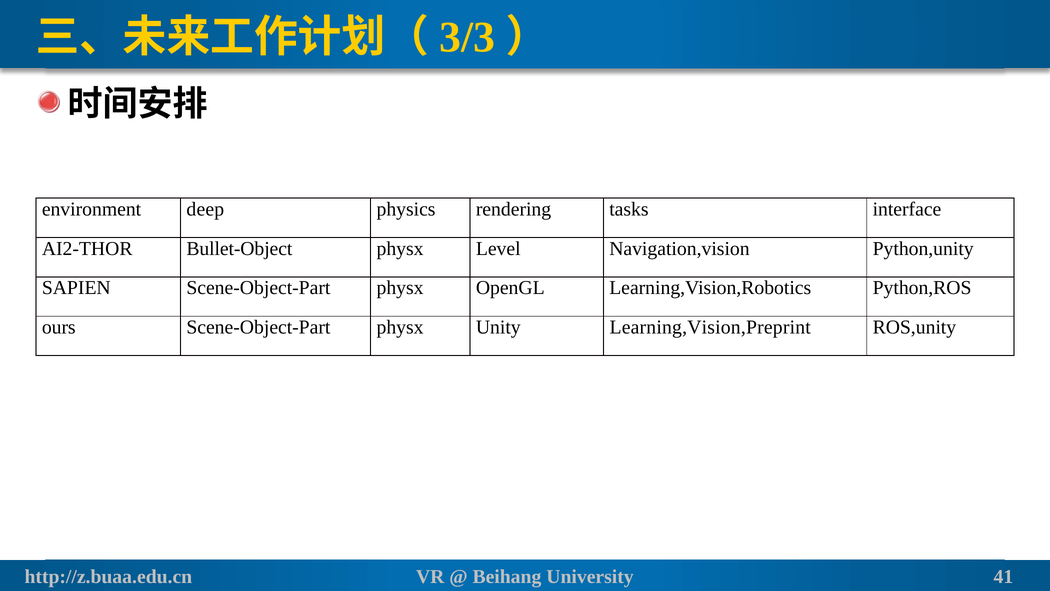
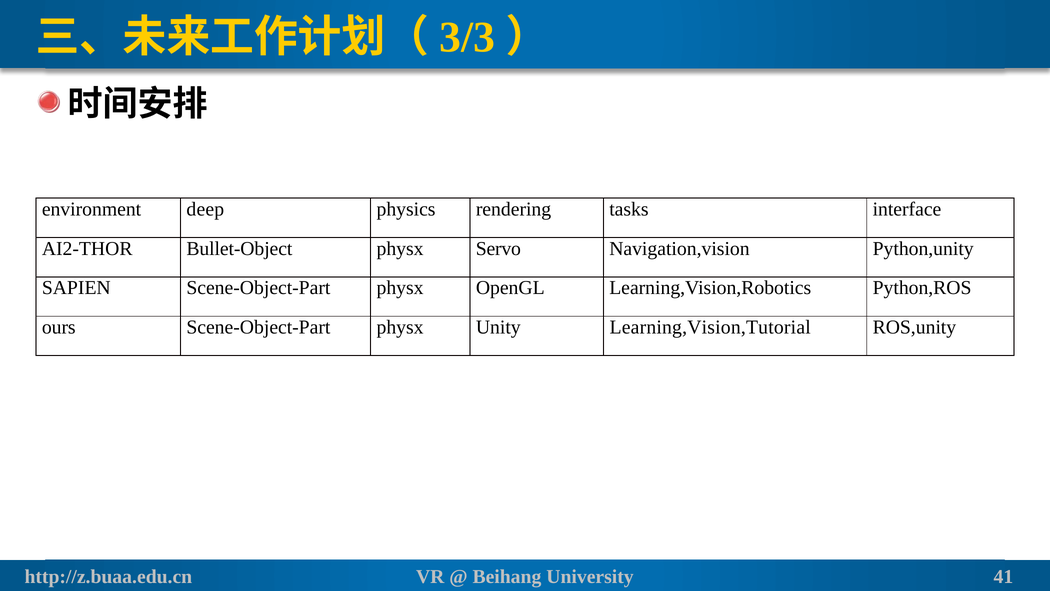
Level: Level -> Servo
Learning,Vision,Preprint: Learning,Vision,Preprint -> Learning,Vision,Tutorial
